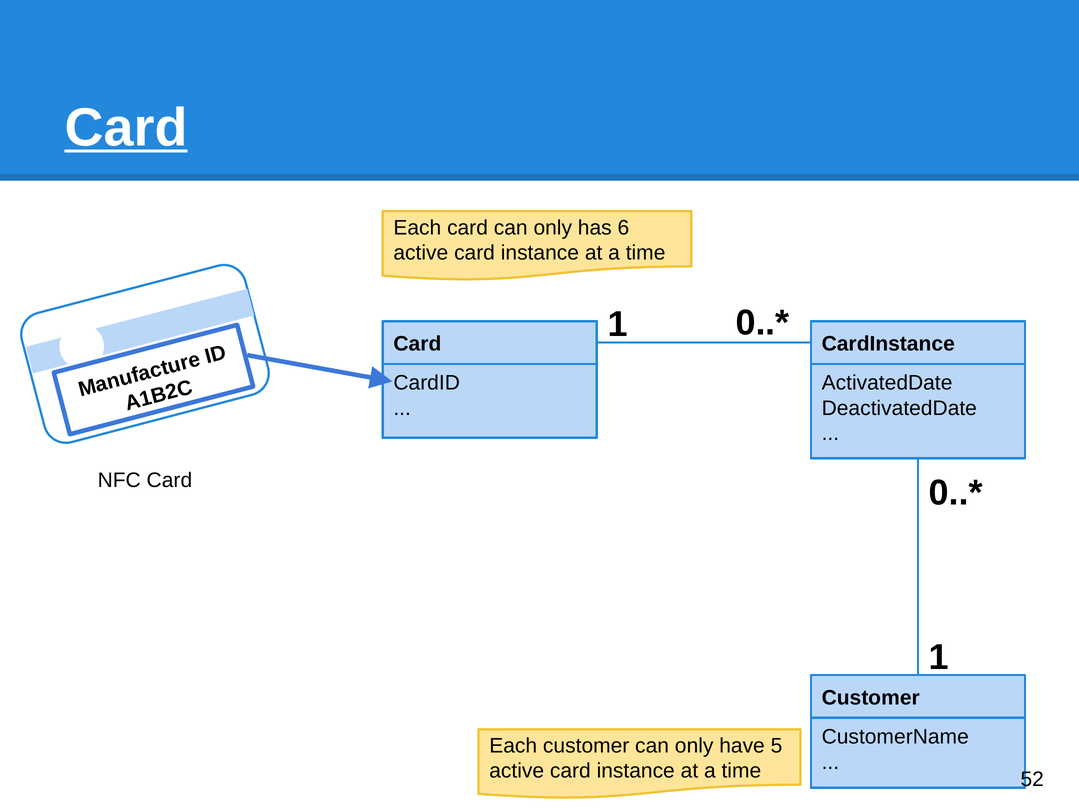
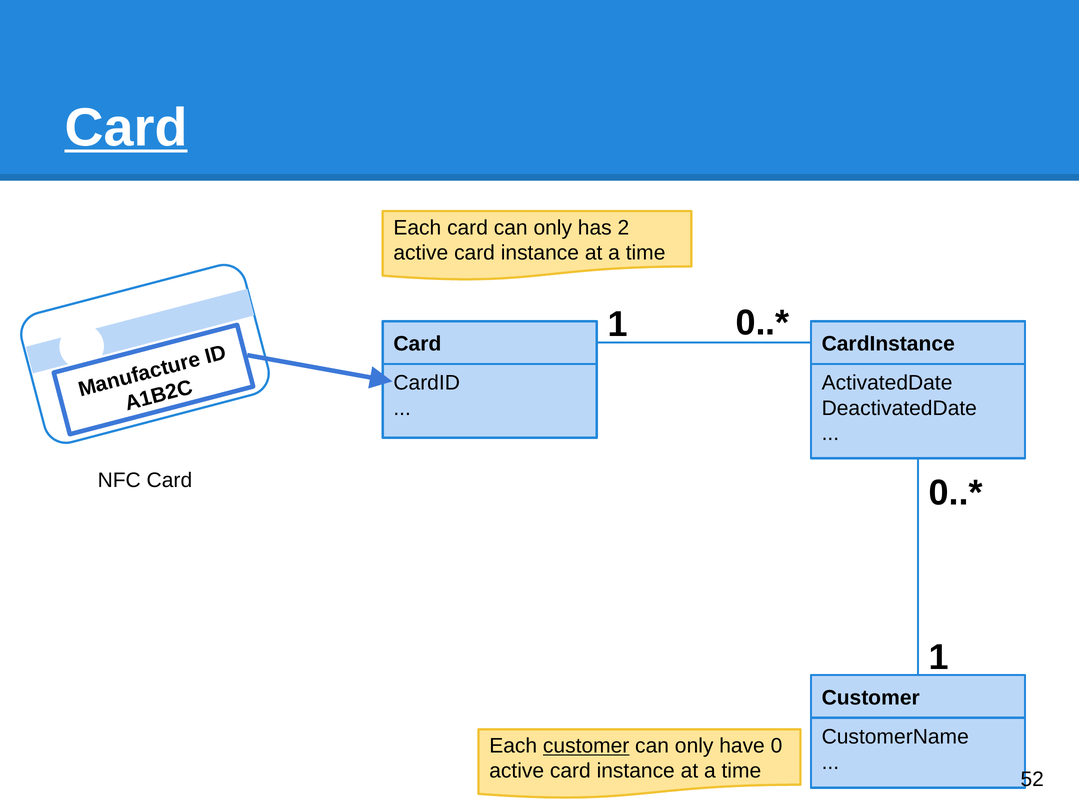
6: 6 -> 2
customer at (586, 746) underline: none -> present
5: 5 -> 0
